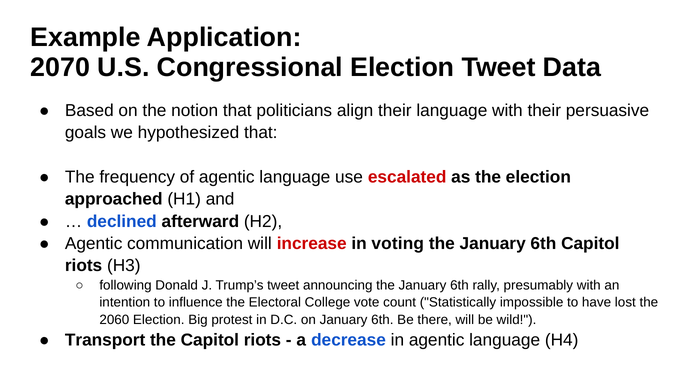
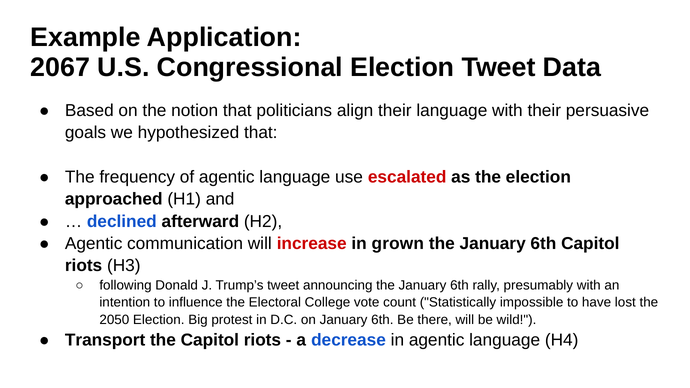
2070: 2070 -> 2067
voting: voting -> grown
2060: 2060 -> 2050
